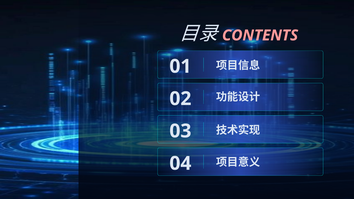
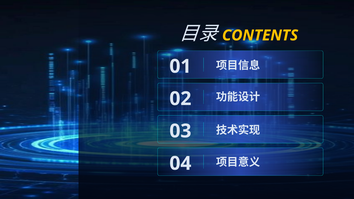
CONTENTS colour: pink -> yellow
